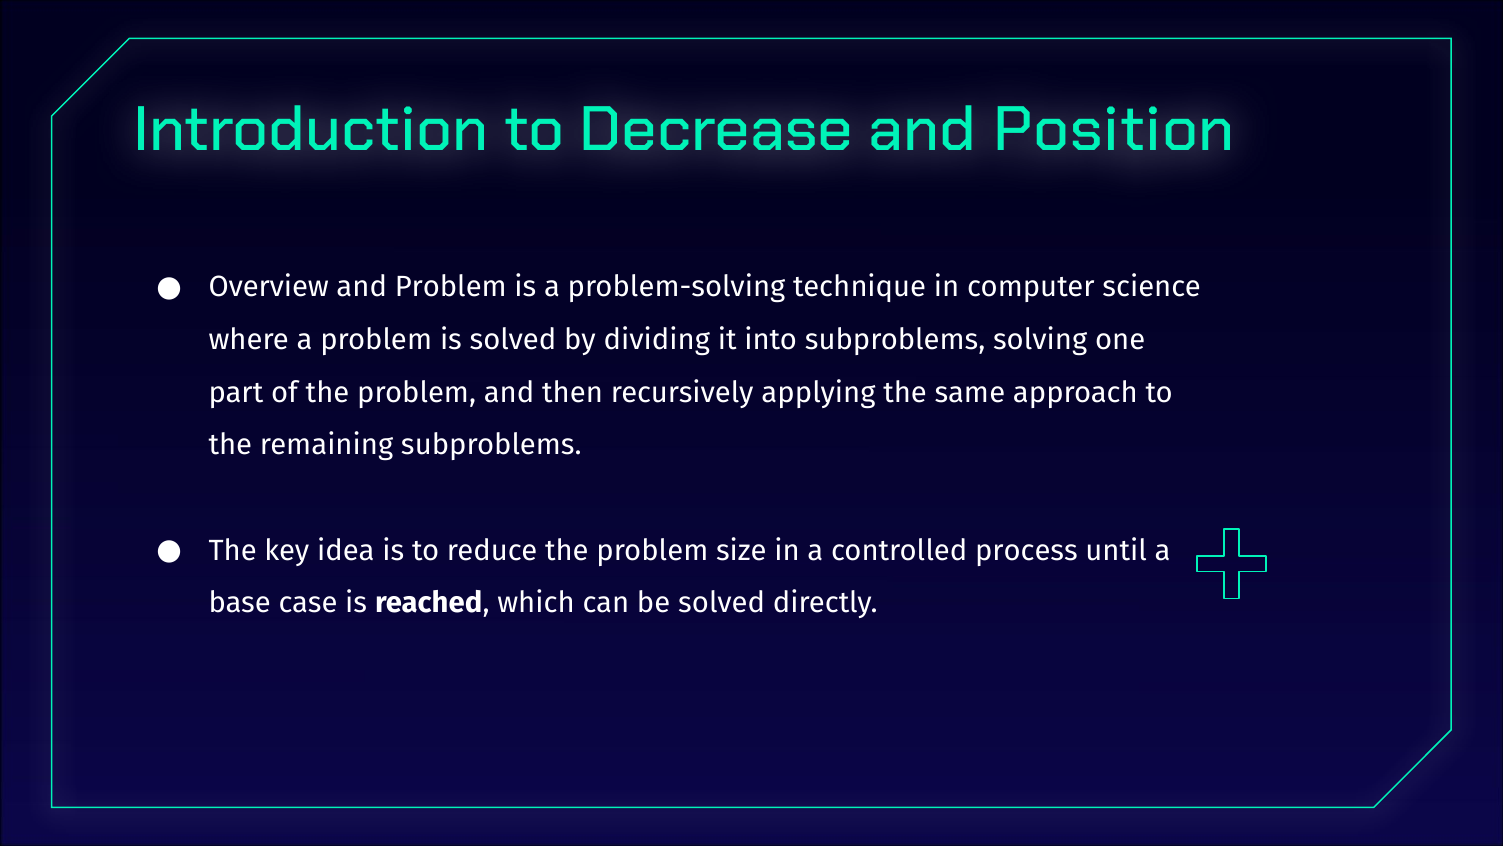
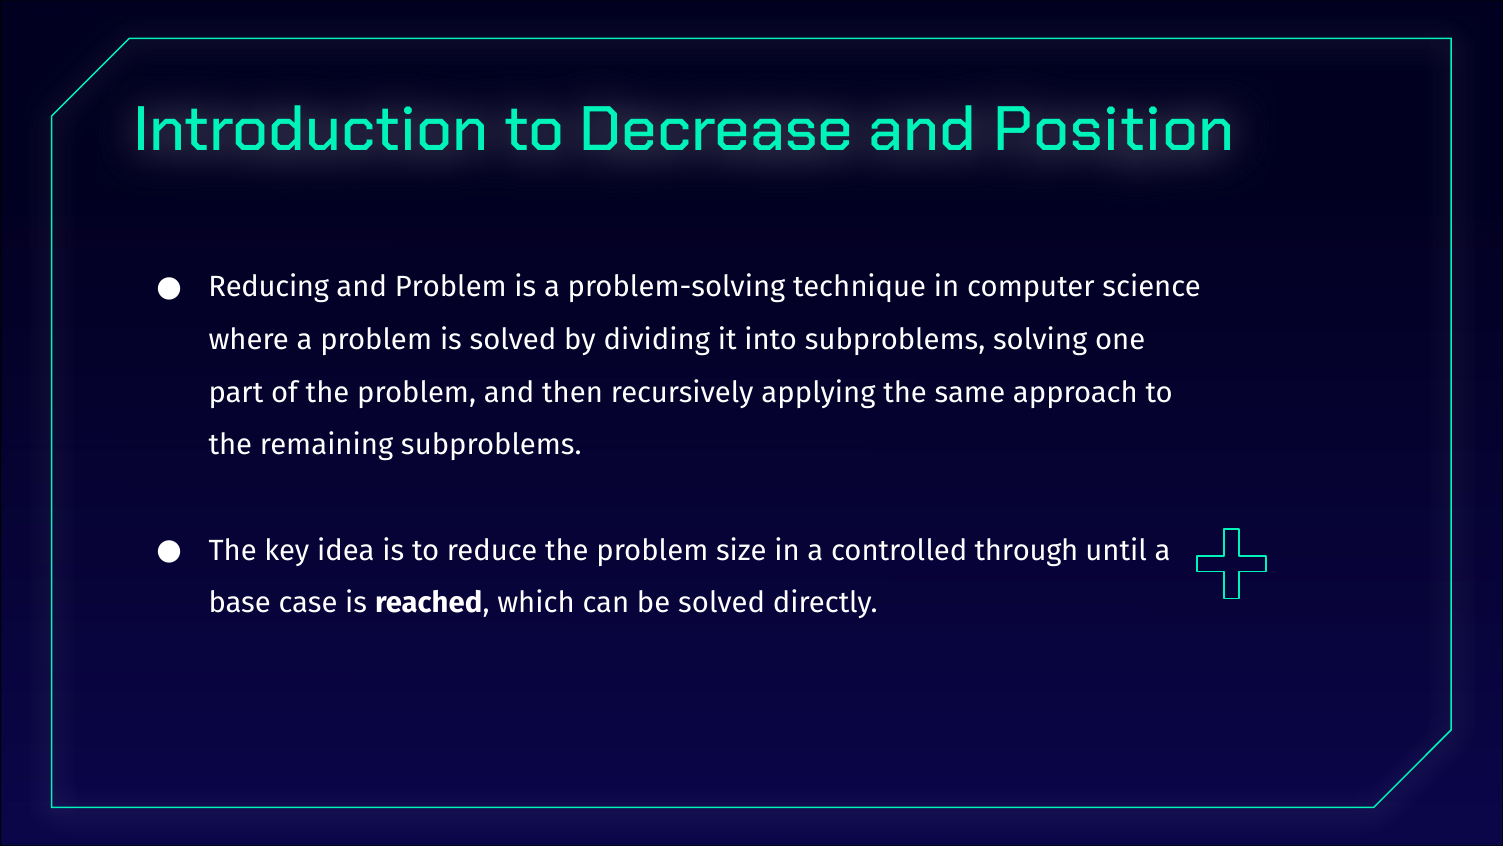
Overview: Overview -> Reducing
process: process -> through
